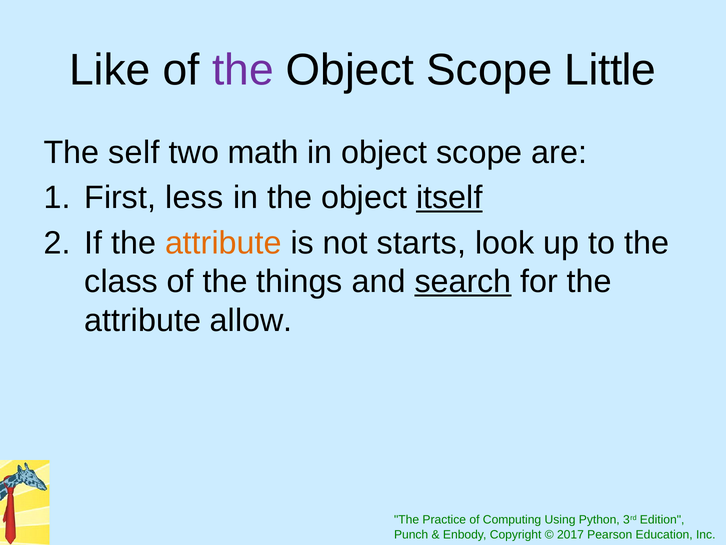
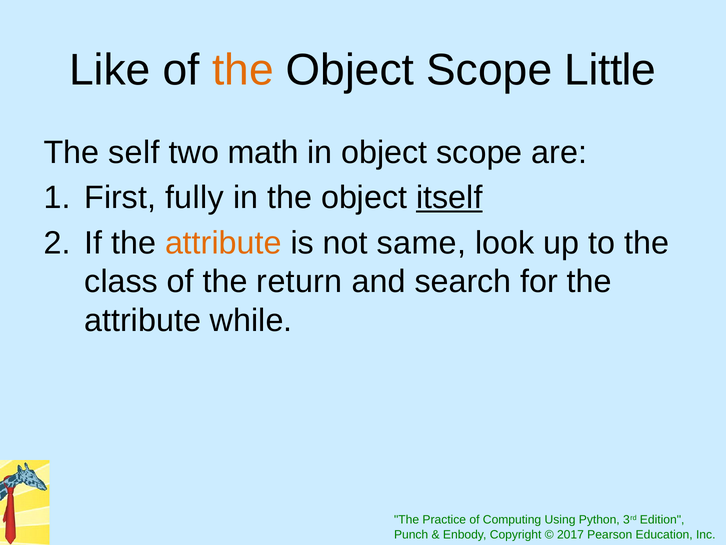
the at (243, 70) colour: purple -> orange
less: less -> fully
starts: starts -> same
things: things -> return
search underline: present -> none
allow: allow -> while
